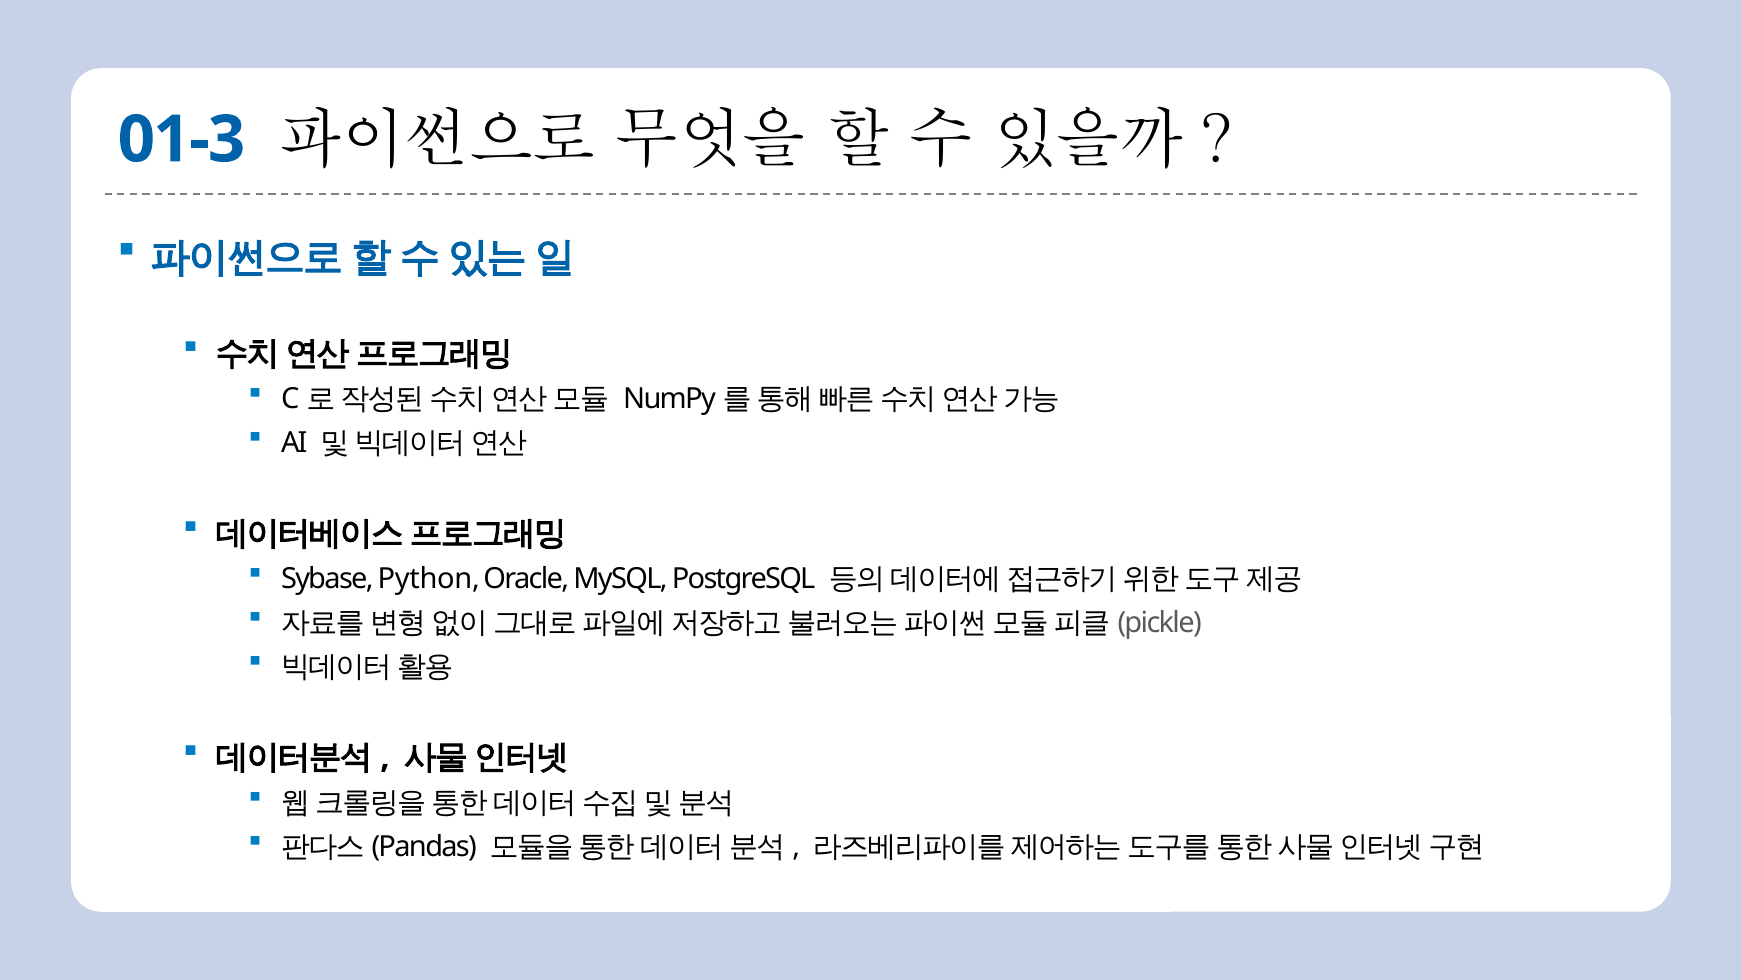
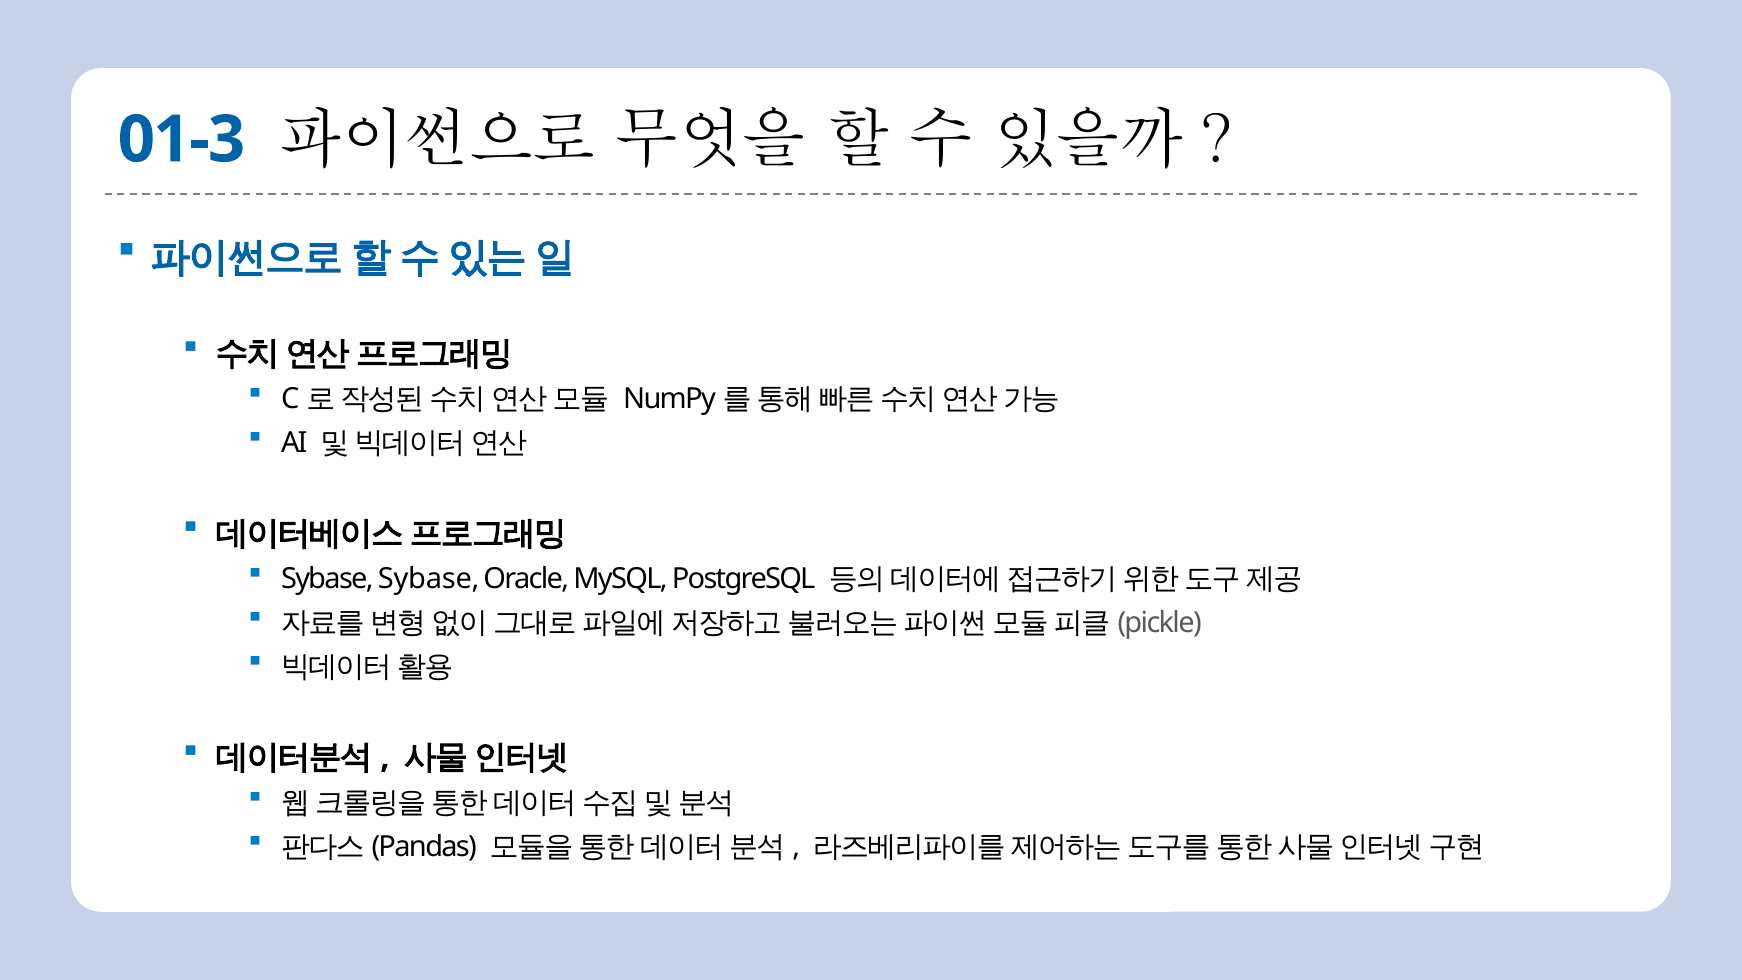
Sybase Python: Python -> Sybase
